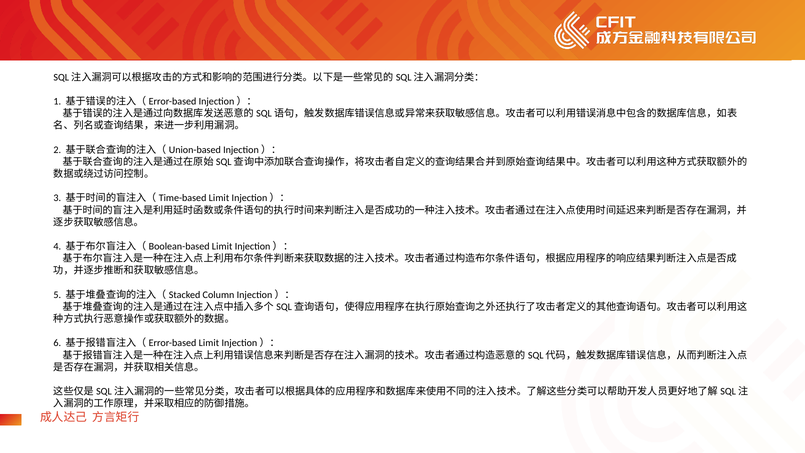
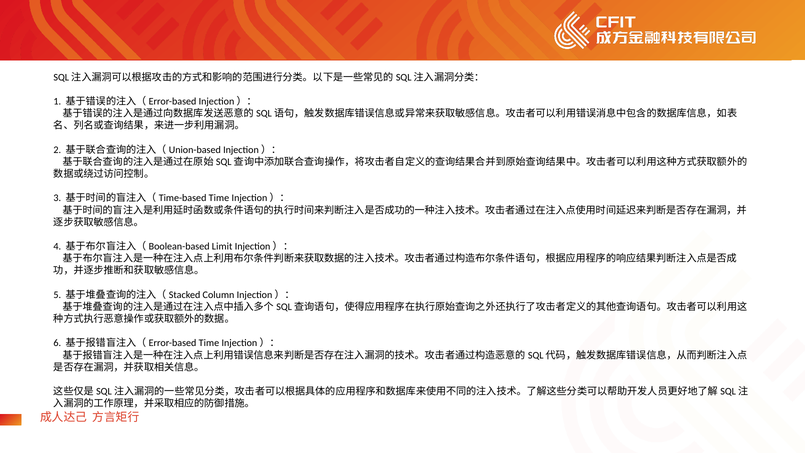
Limit at (219, 198): Limit -> Time
Limit at (209, 343): Limit -> Time
